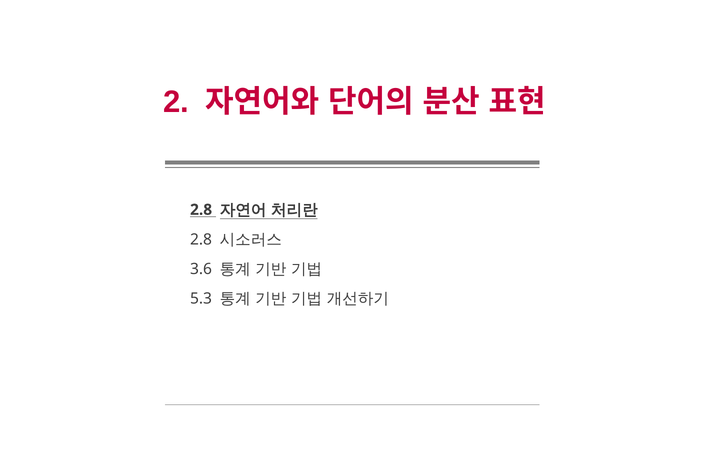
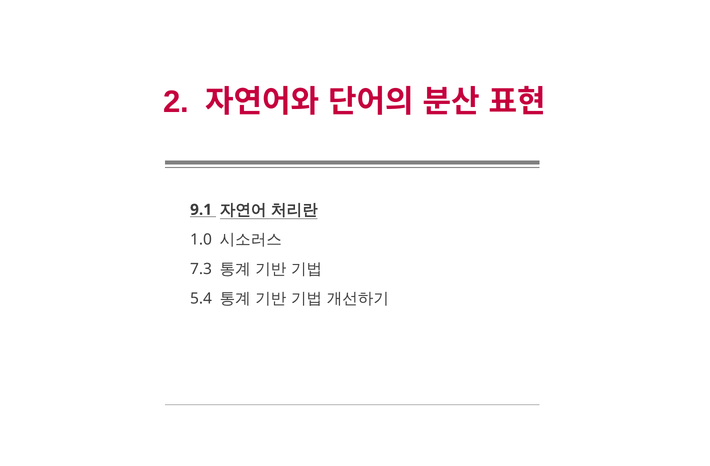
2.8 at (201, 210): 2.8 -> 9.1
2.8 at (201, 240): 2.8 -> 1.0
3.6: 3.6 -> 7.3
5.3: 5.3 -> 5.4
